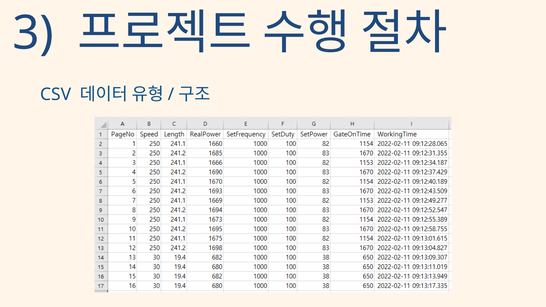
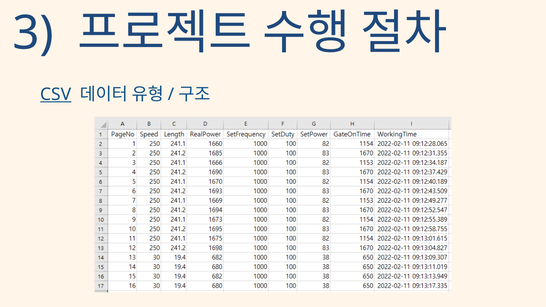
CSV underline: none -> present
